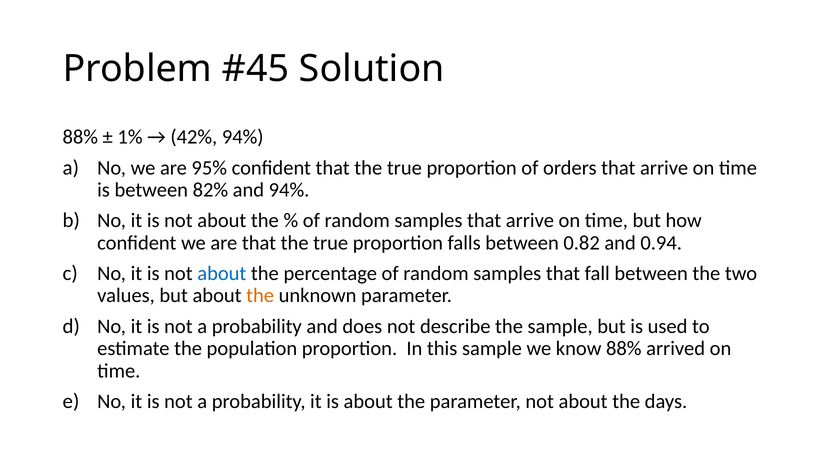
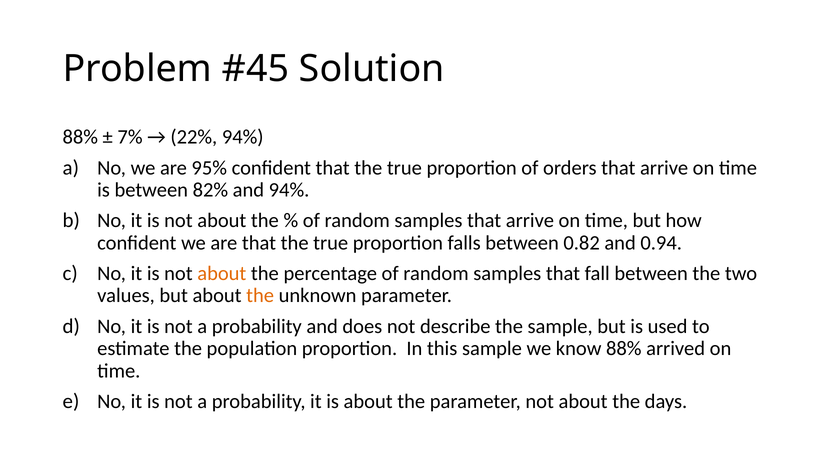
1%: 1% -> 7%
42%: 42% -> 22%
about at (222, 273) colour: blue -> orange
